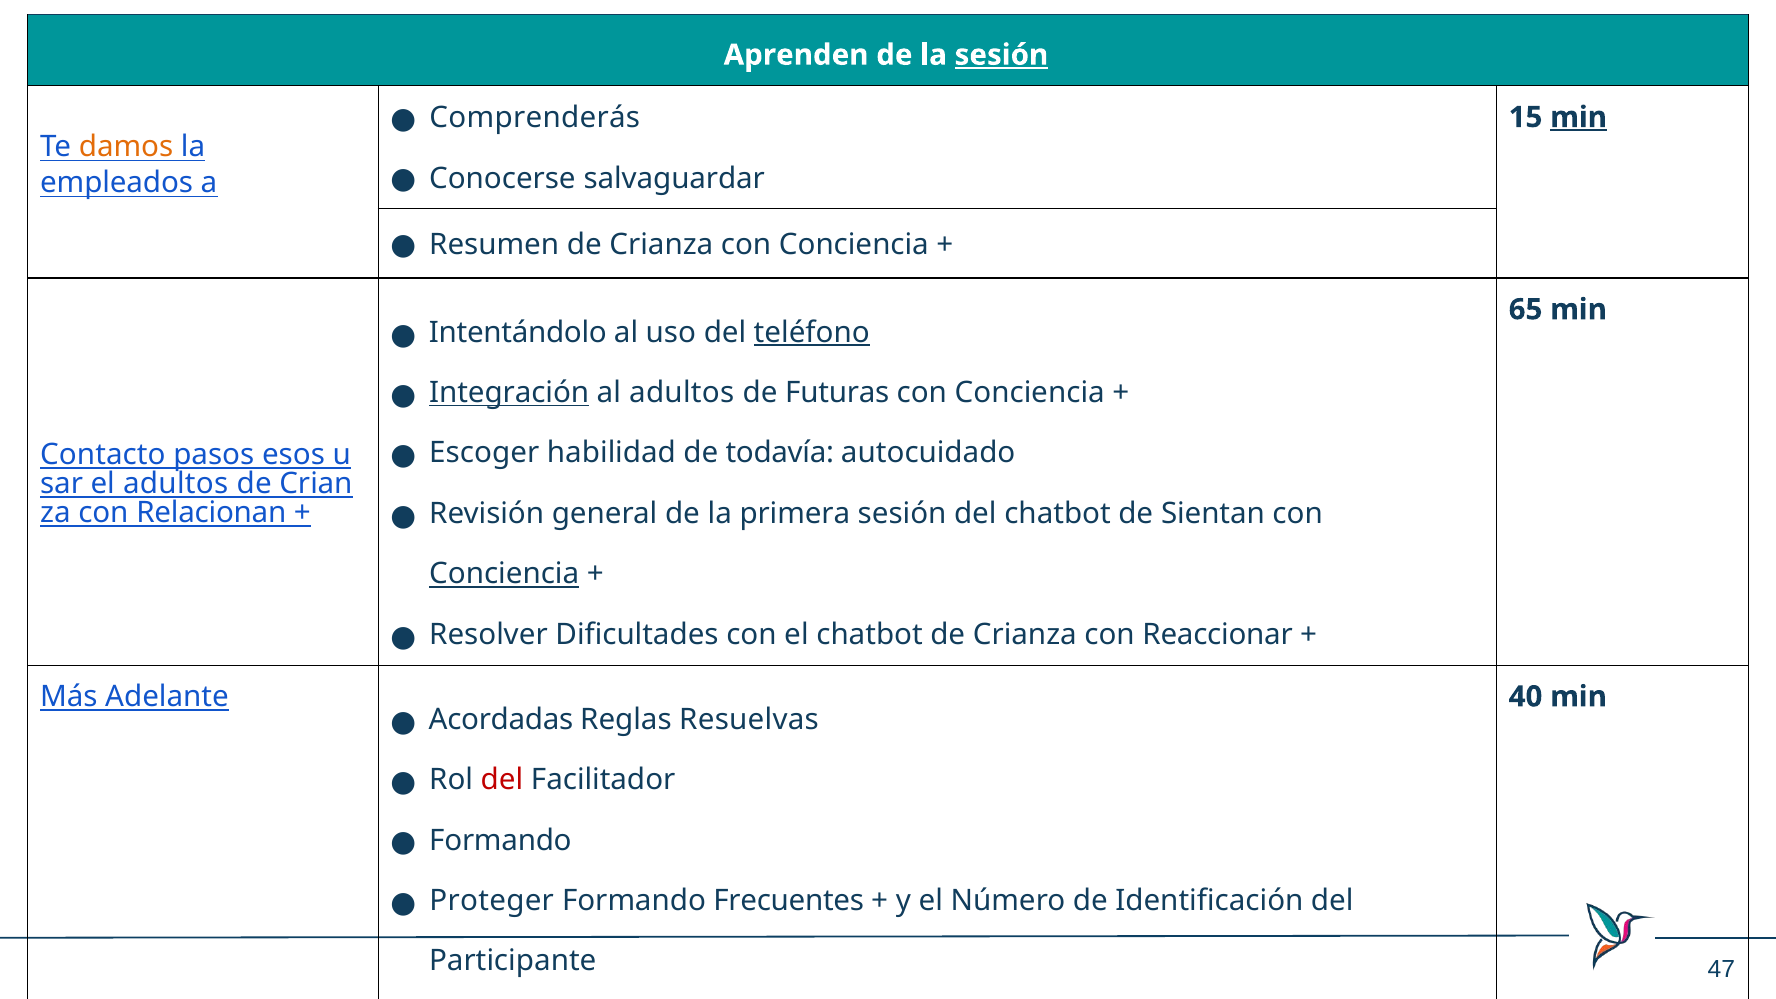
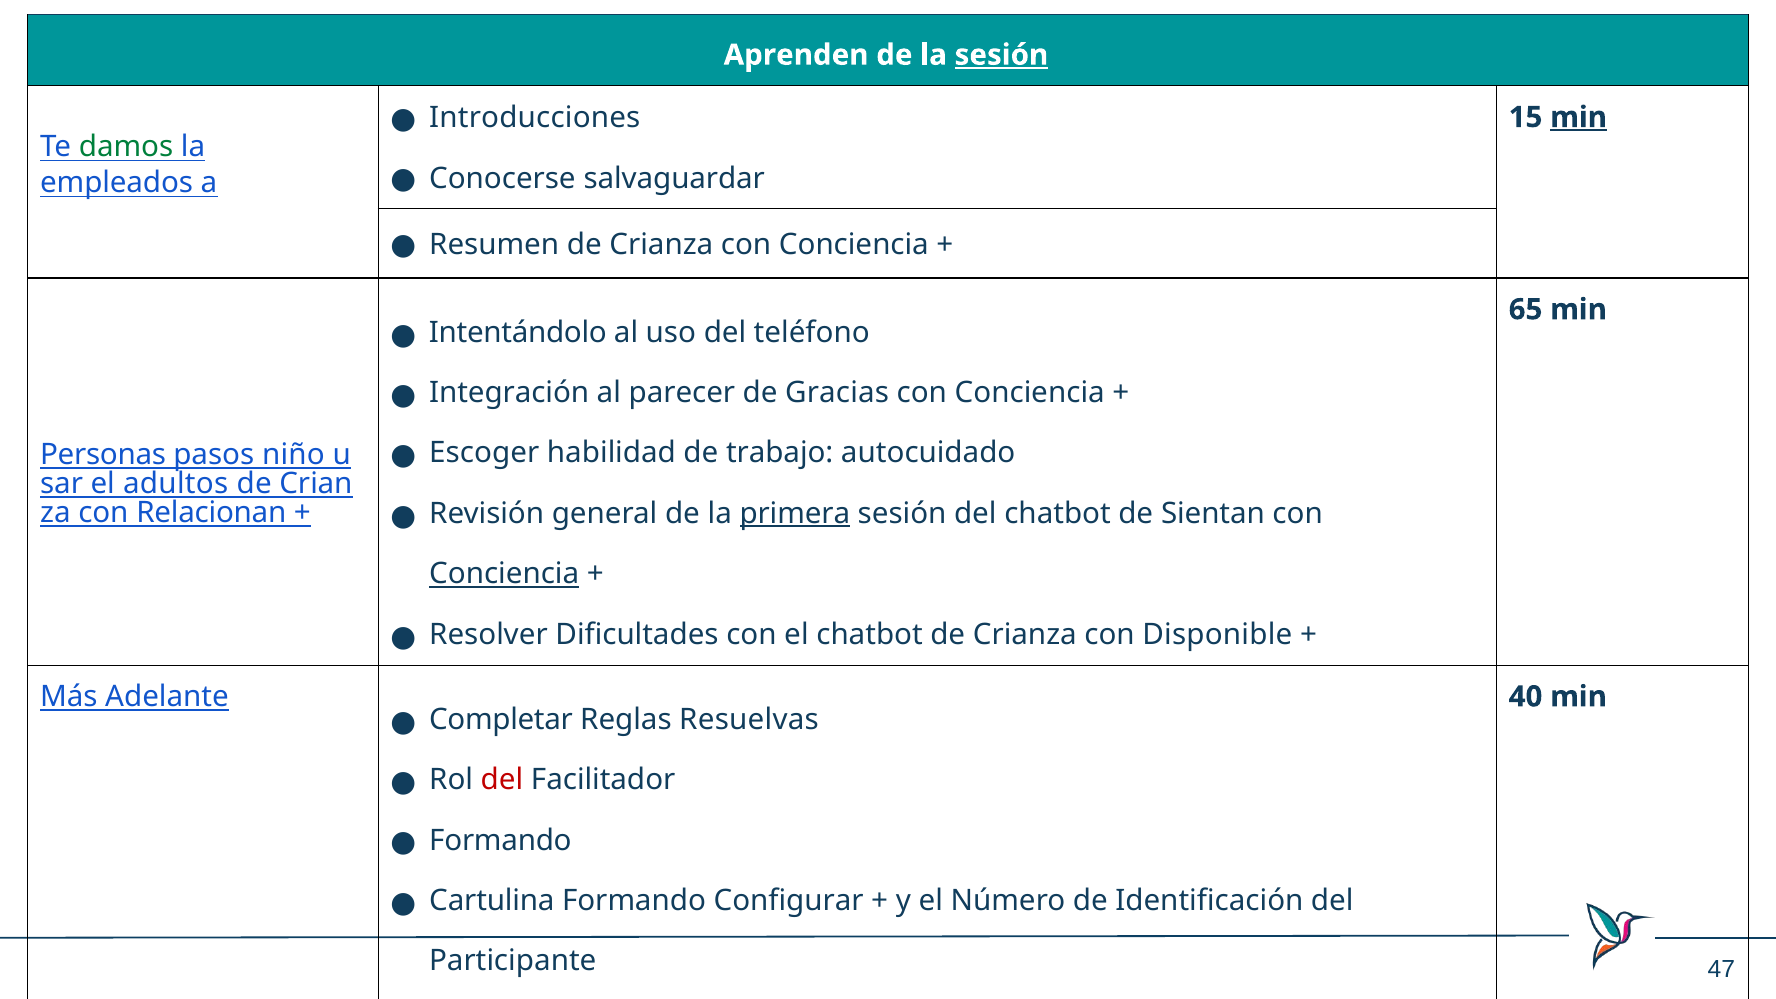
Comprenderás: Comprenderás -> Introducciones
damos colour: orange -> green
teléfono underline: present -> none
Integración underline: present -> none
al adultos: adultos -> parecer
Futuras: Futuras -> Gracias
todavía: todavía -> trabajo
Contacto: Contacto -> Personas
esos: esos -> niño
primera underline: none -> present
Reaccionar: Reaccionar -> Disponible
Acordadas: Acordadas -> Completar
Proteger: Proteger -> Cartulina
Frecuentes: Frecuentes -> Configurar
